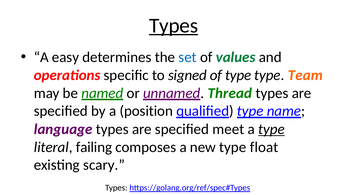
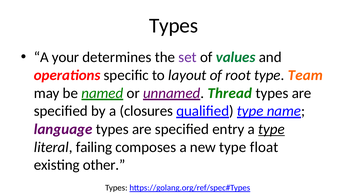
Types at (174, 26) underline: present -> none
easy: easy -> your
set colour: blue -> purple
signed: signed -> layout
of type: type -> root
position: position -> closures
meet: meet -> entry
scary: scary -> other
